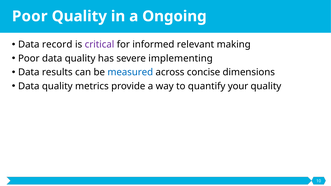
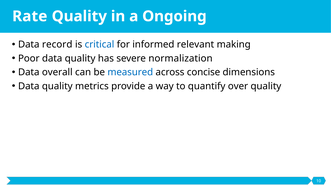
Poor at (30, 16): Poor -> Rate
critical colour: purple -> blue
implementing: implementing -> normalization
results: results -> overall
your: your -> over
